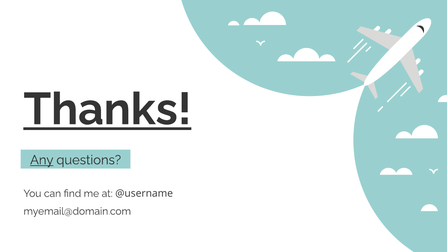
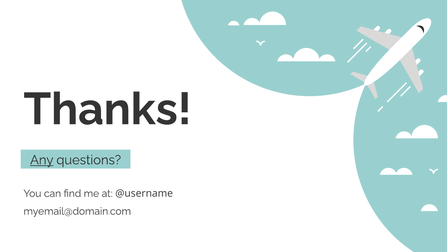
Thanks underline: present -> none
